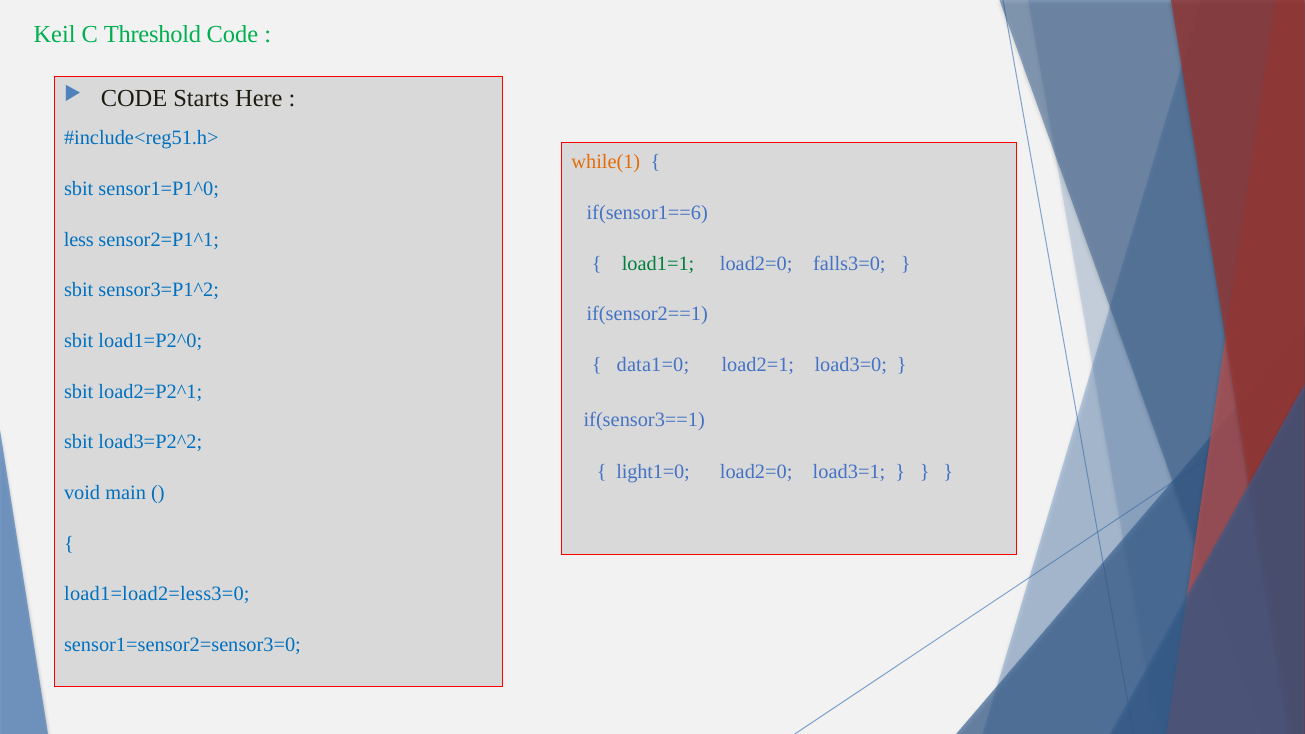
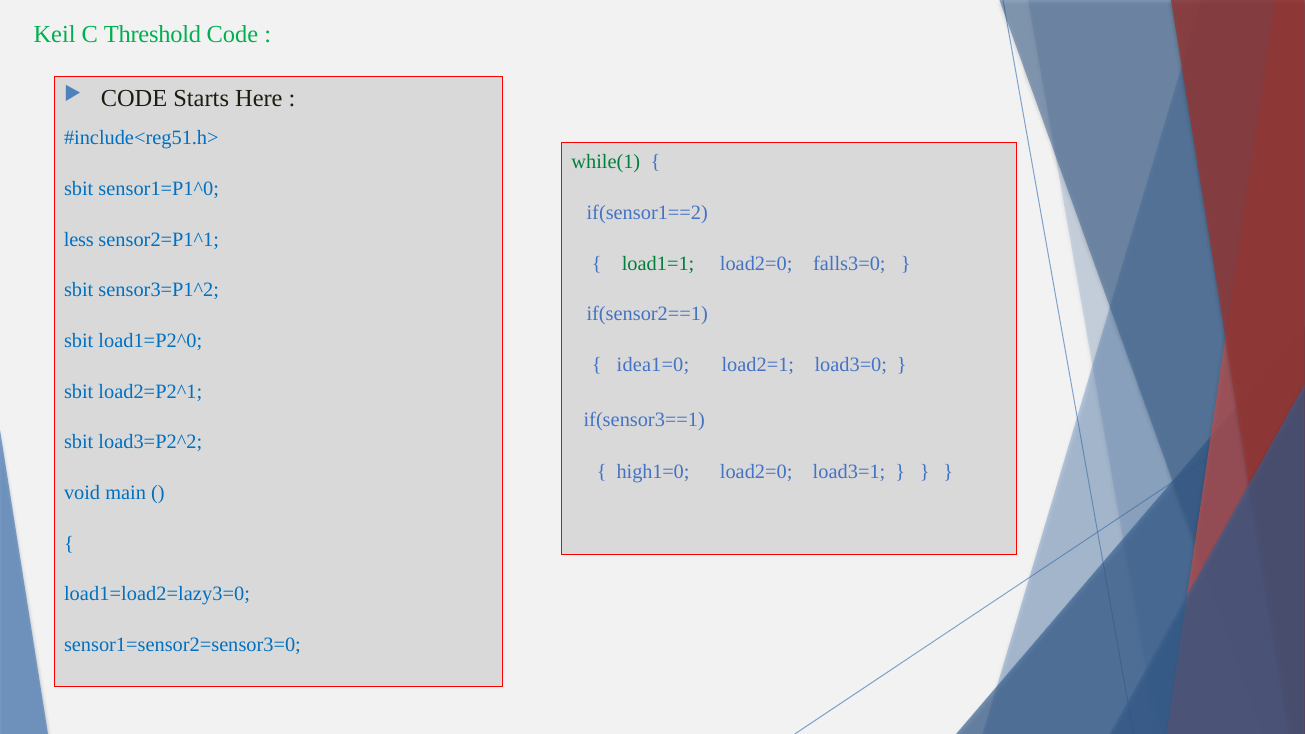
while(1 colour: orange -> green
if(sensor1==6: if(sensor1==6 -> if(sensor1==2
data1=0: data1=0 -> idea1=0
light1=0: light1=0 -> high1=0
load1=load2=less3=0: load1=load2=less3=0 -> load1=load2=lazy3=0
